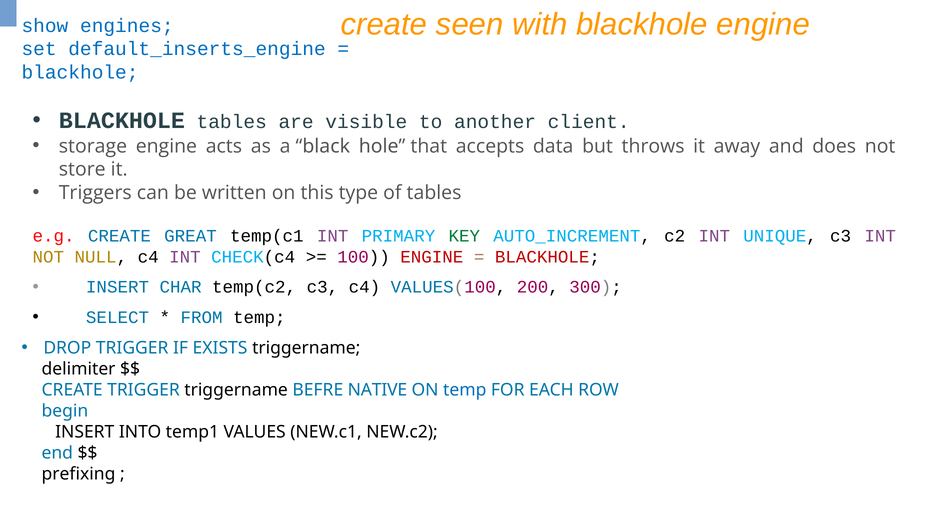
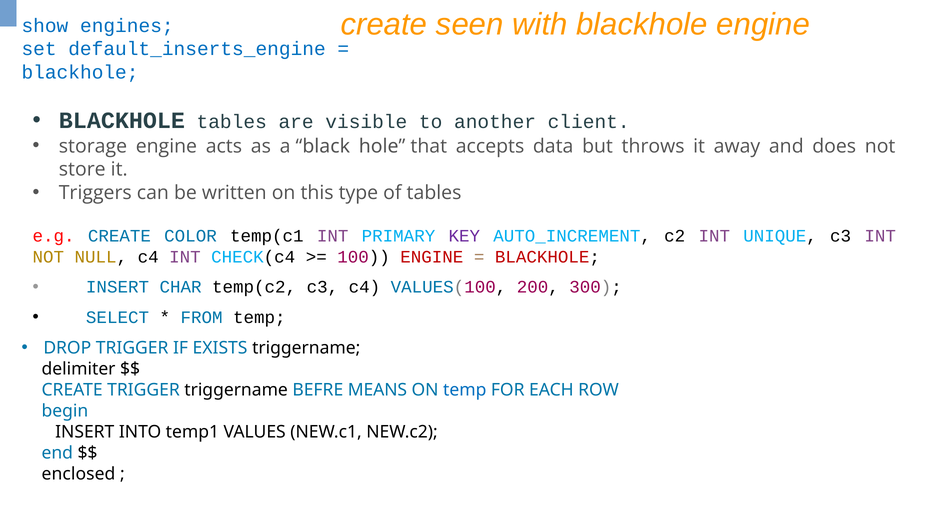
GREAT: GREAT -> COLOR
KEY colour: green -> purple
NATIVE: NATIVE -> MEANS
prefixing: prefixing -> enclosed
